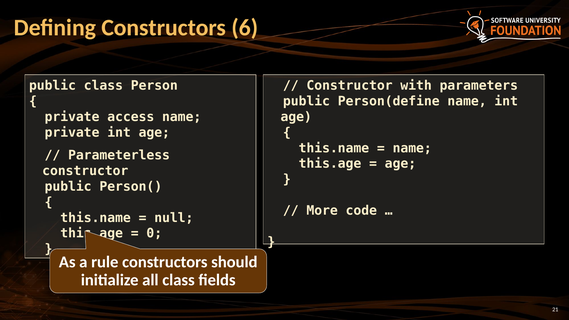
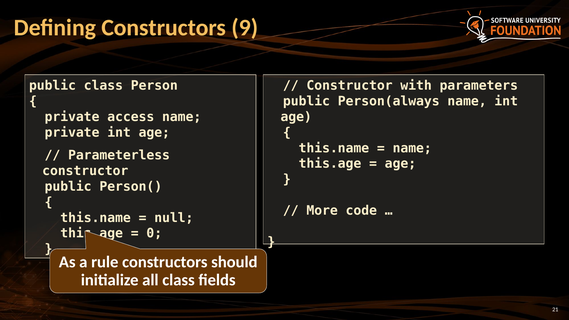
6: 6 -> 9
Person(define: Person(define -> Person(always
